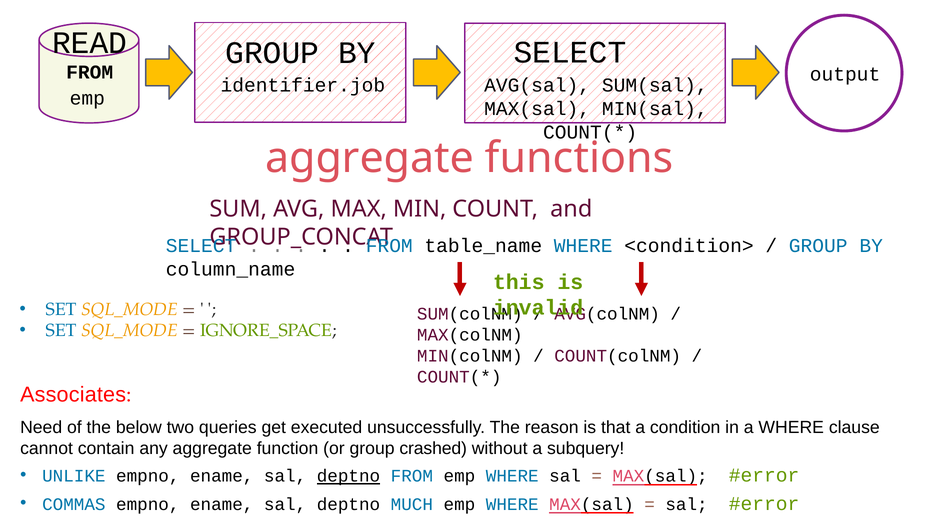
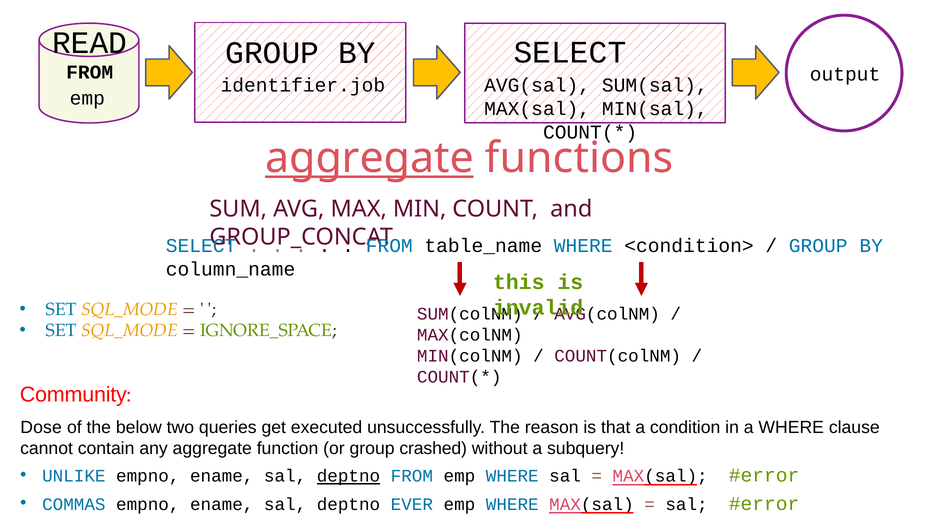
aggregate at (369, 158) underline: none -> present
Associates: Associates -> Community
Need: Need -> Dose
MUCH: MUCH -> EVER
